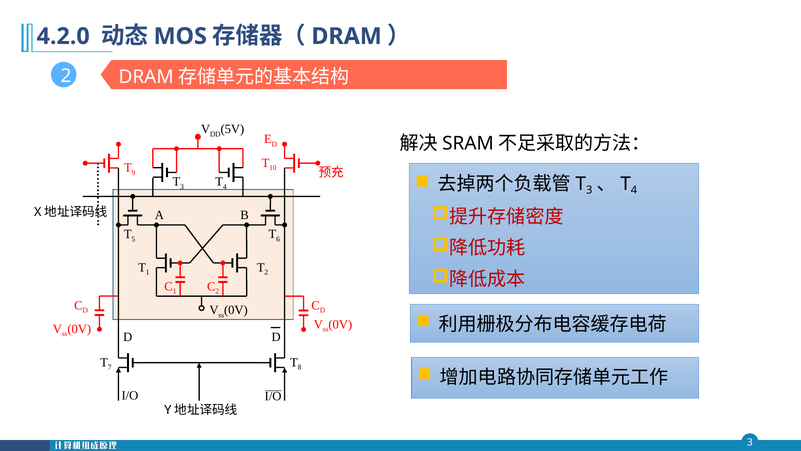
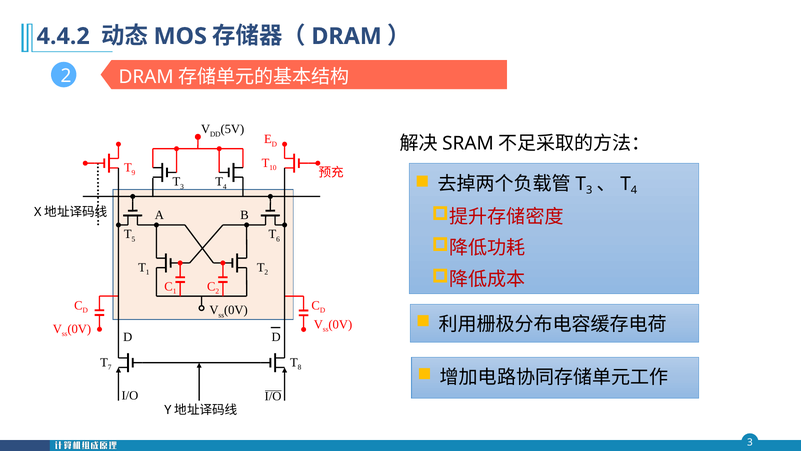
4.2.0: 4.2.0 -> 4.4.2
